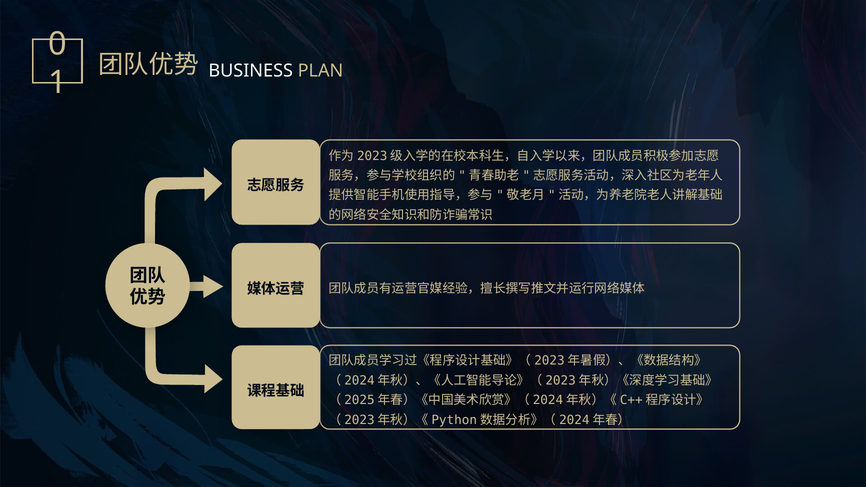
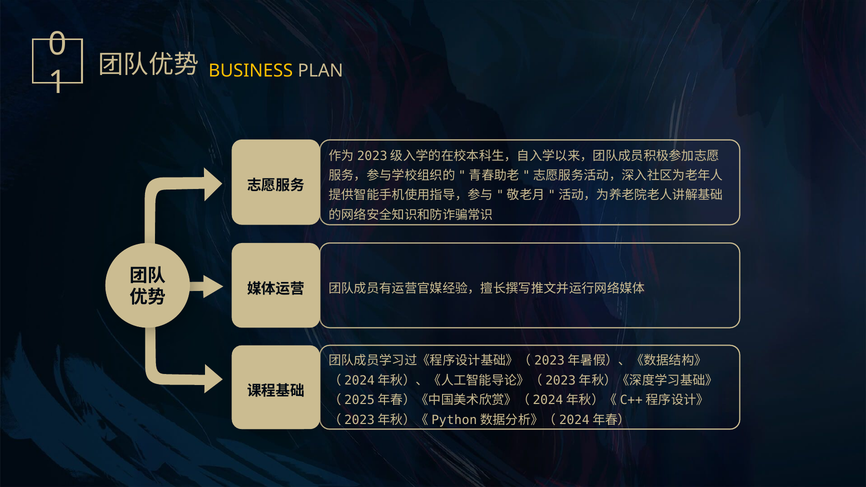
BUSINESS colour: white -> yellow
